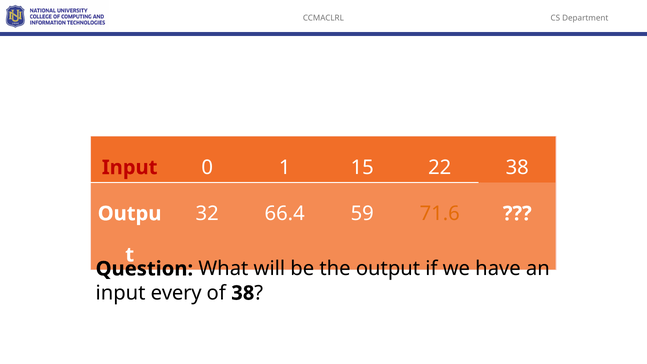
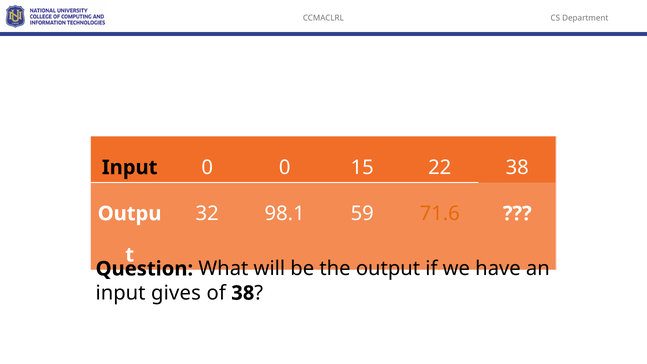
Input at (130, 167) colour: red -> black
0 1: 1 -> 0
66.4: 66.4 -> 98.1
every: every -> gives
